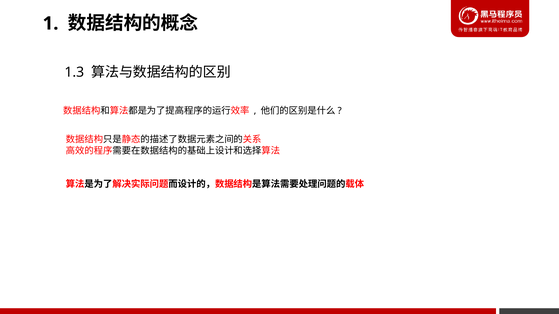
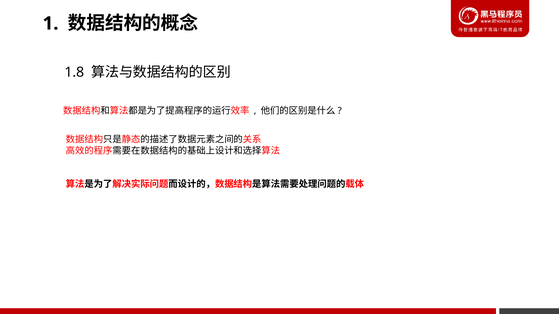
1.3: 1.3 -> 1.8
